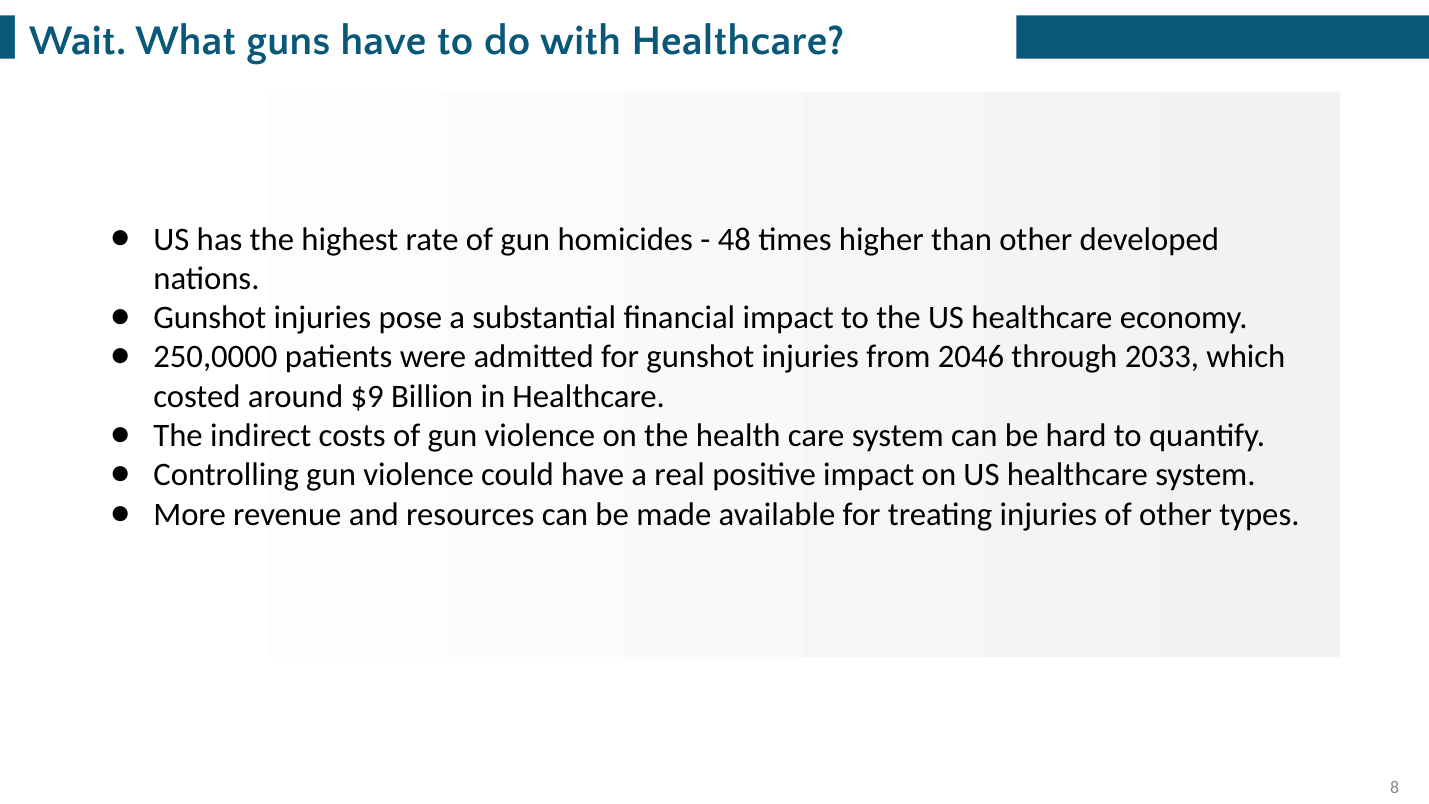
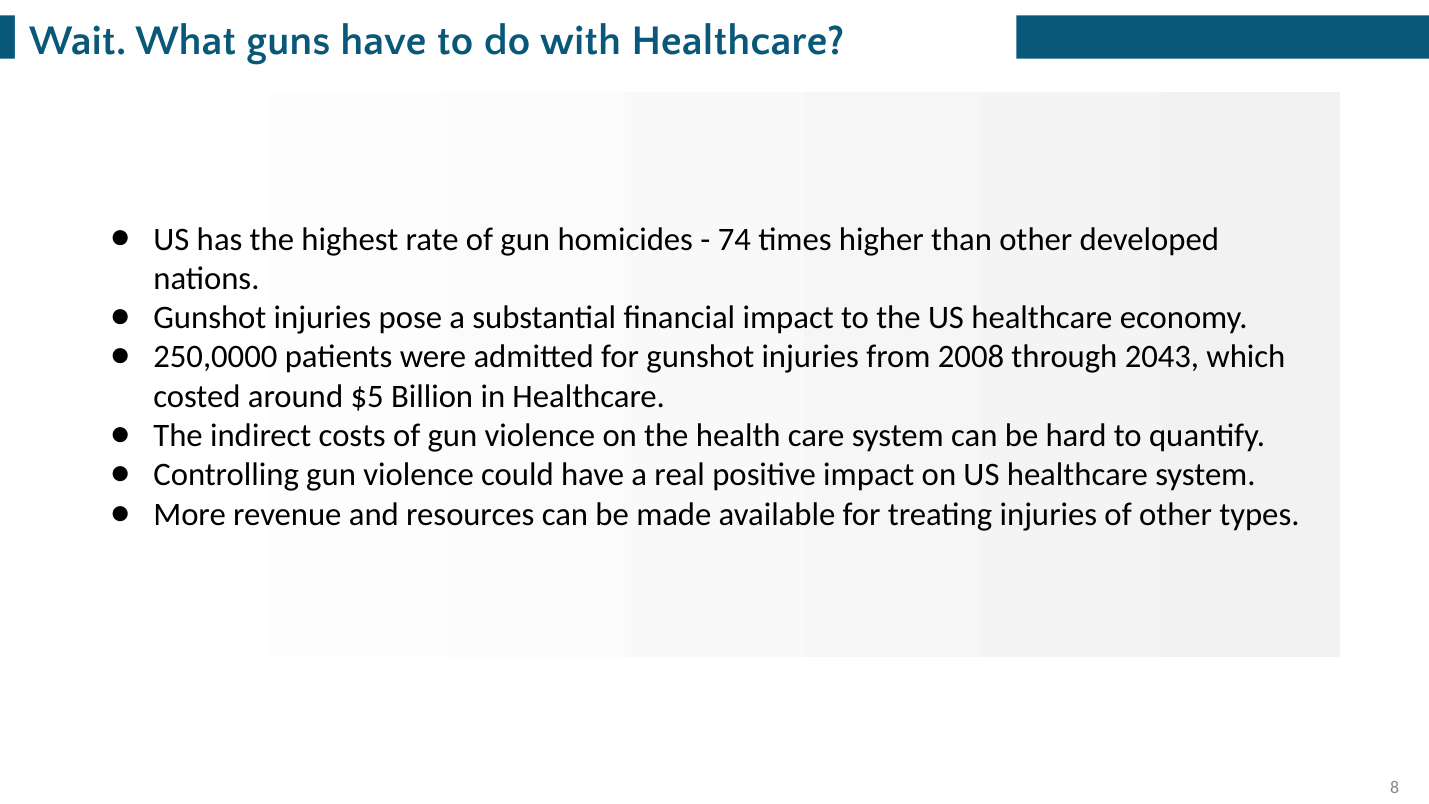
48: 48 -> 74
2046: 2046 -> 2008
2033: 2033 -> 2043
$9: $9 -> $5
